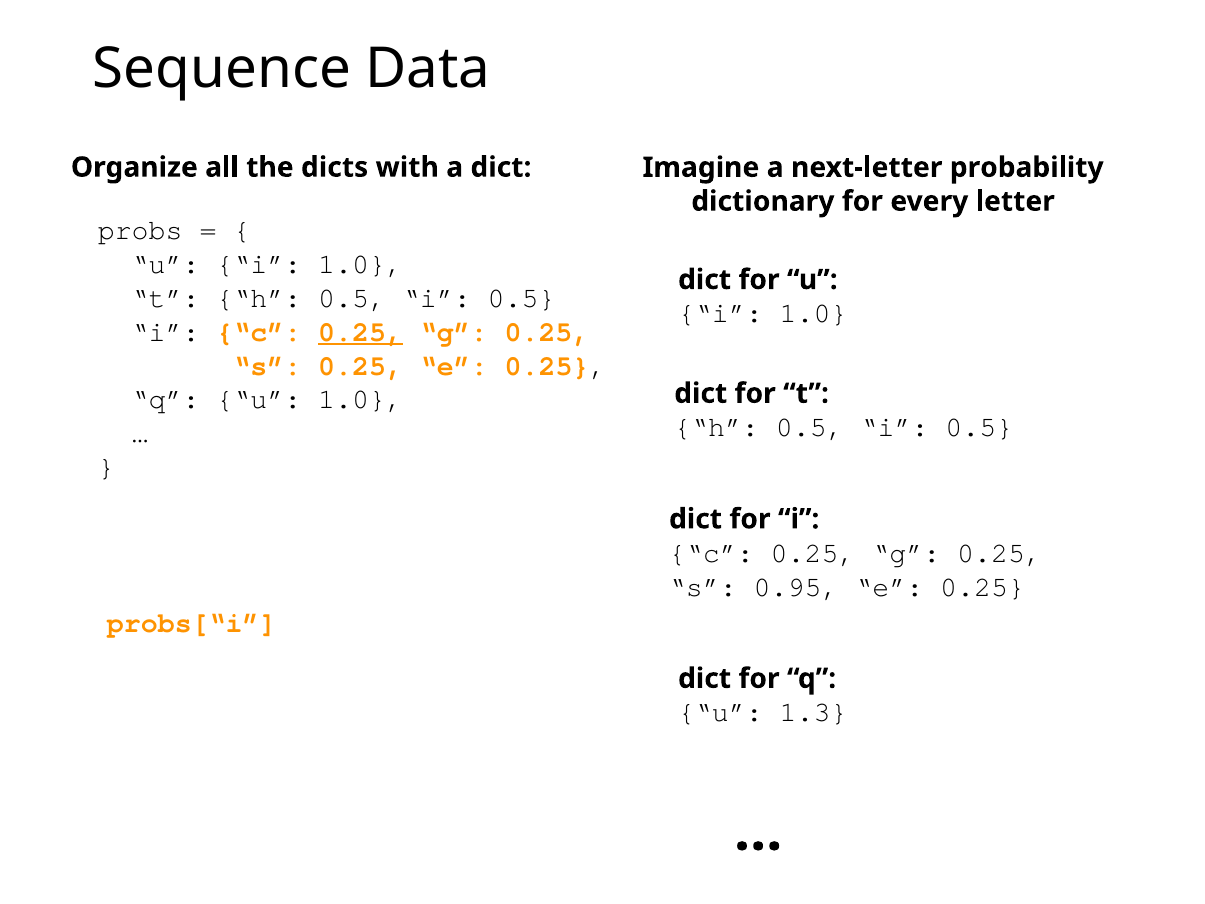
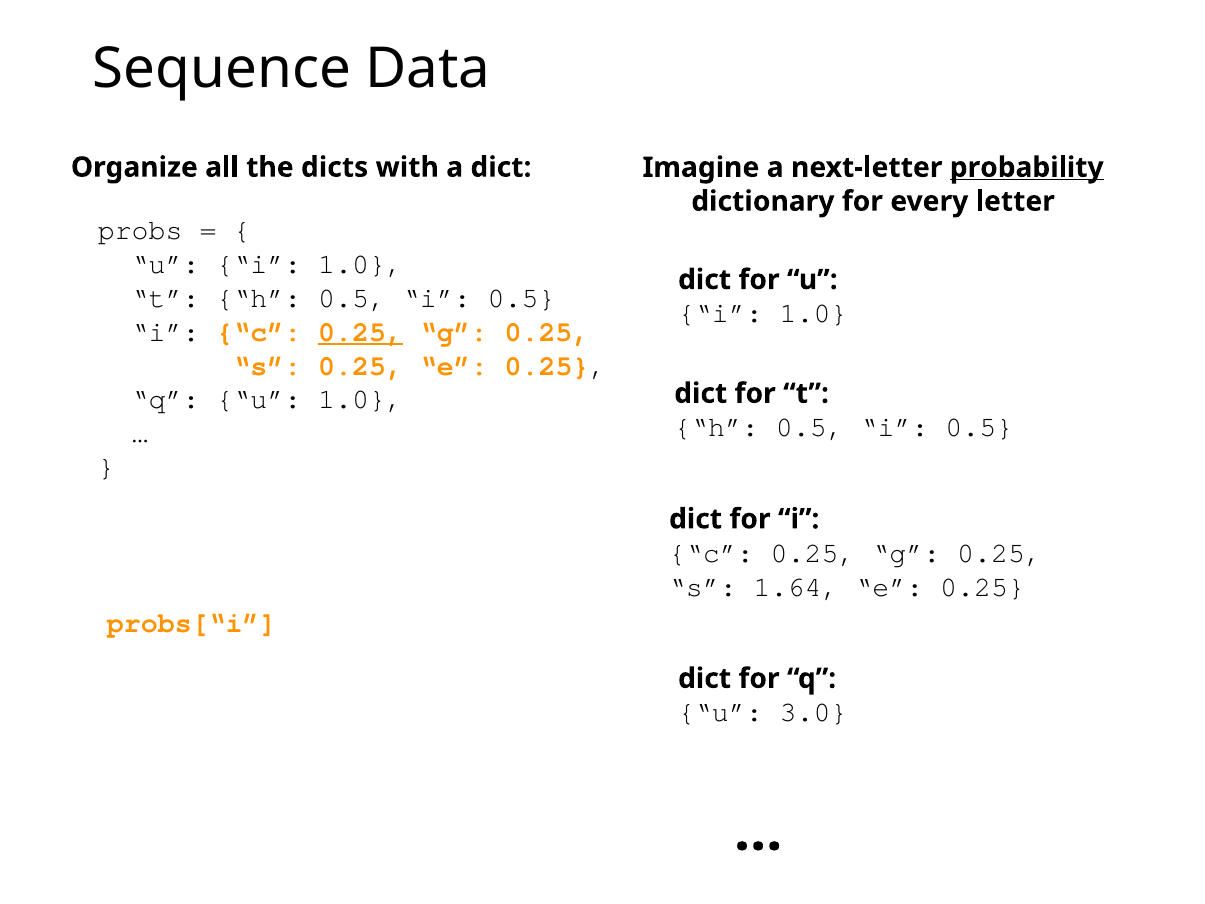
probability underline: none -> present
0.95: 0.95 -> 1.64
1.3: 1.3 -> 3.0
